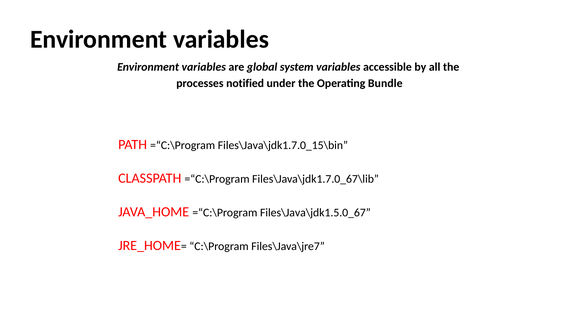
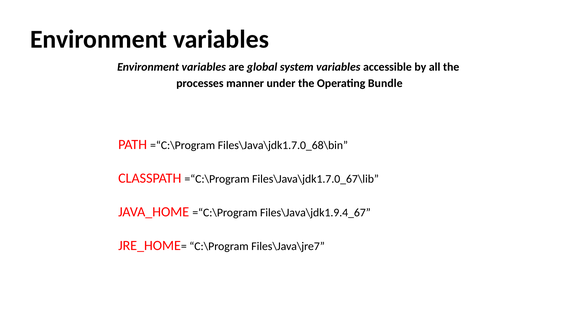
notified: notified -> manner
Files\Java\jdk1.7.0_15\bin: Files\Java\jdk1.7.0_15\bin -> Files\Java\jdk1.7.0_68\bin
Files\Java\jdk1.5.0_67: Files\Java\jdk1.5.0_67 -> Files\Java\jdk1.9.4_67
